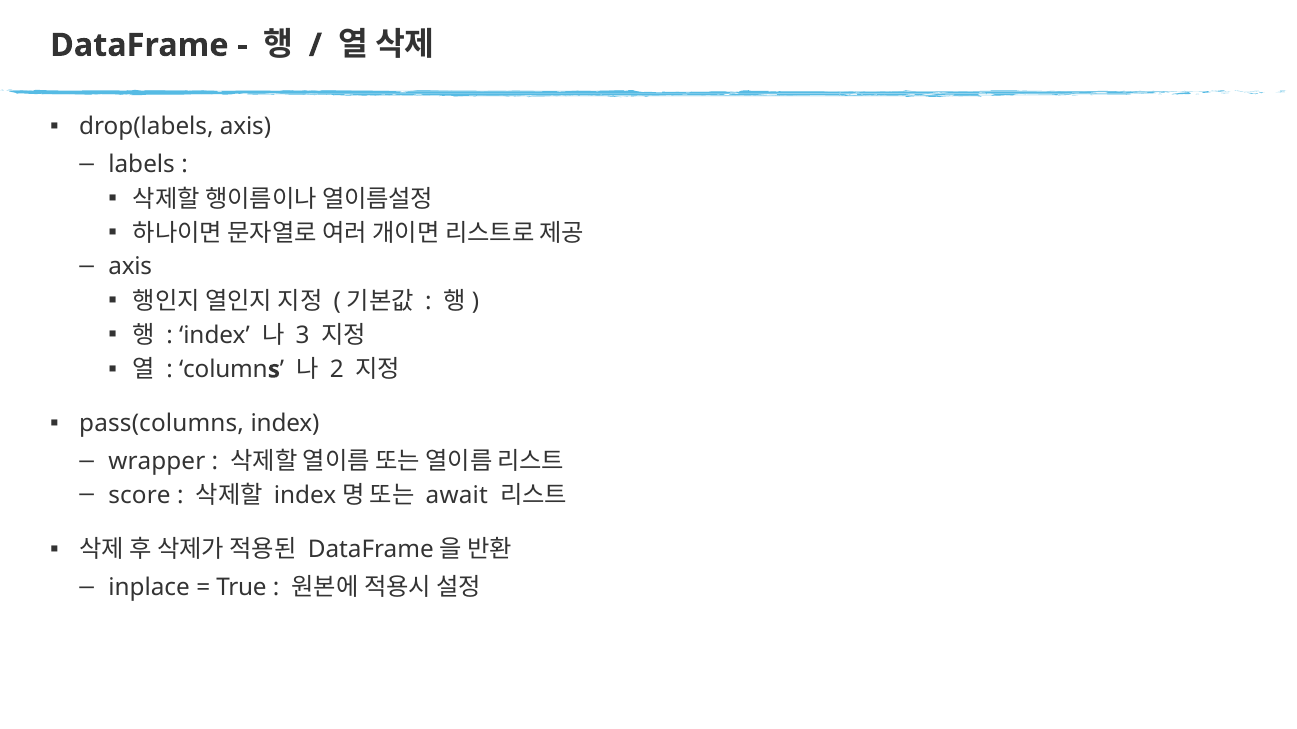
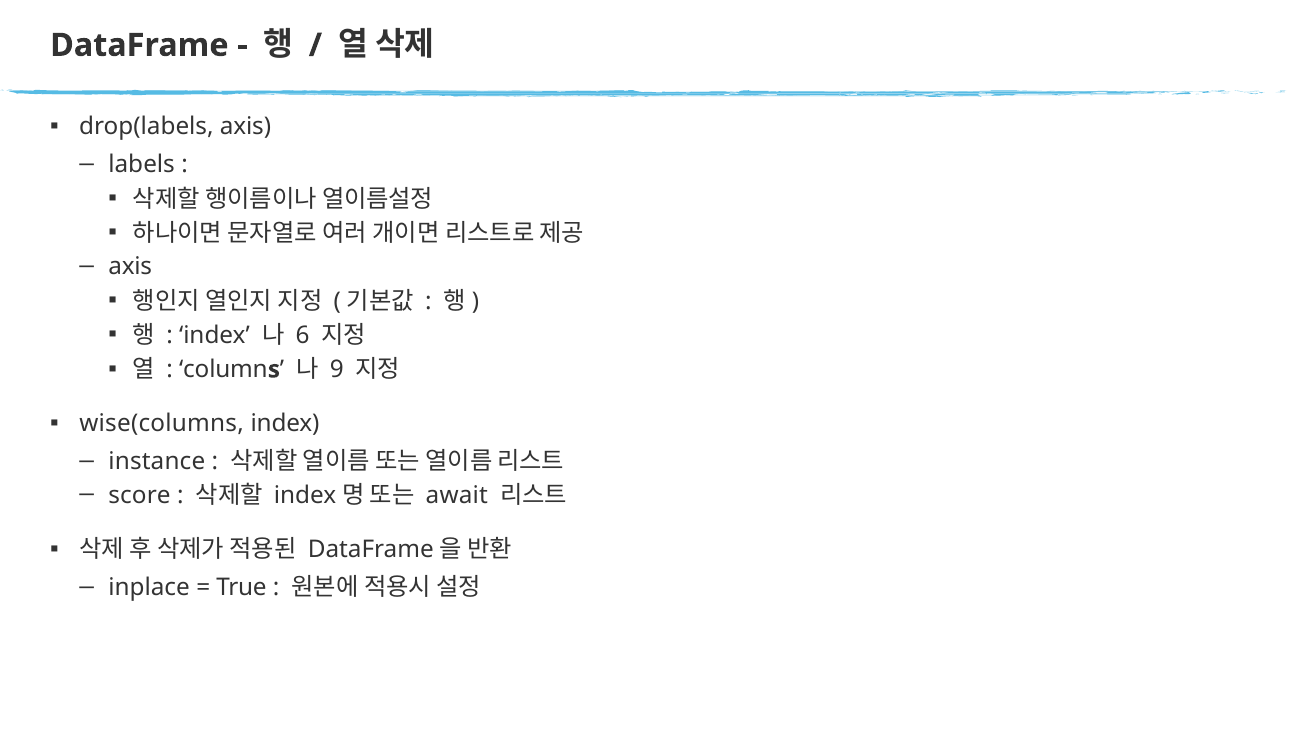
3: 3 -> 6
2: 2 -> 9
pass(columns: pass(columns -> wise(columns
wrapper: wrapper -> instance
